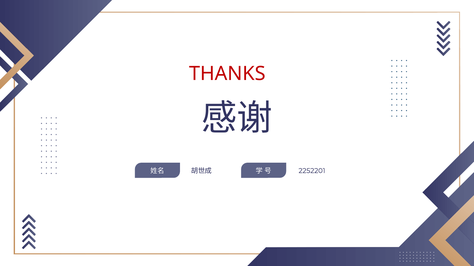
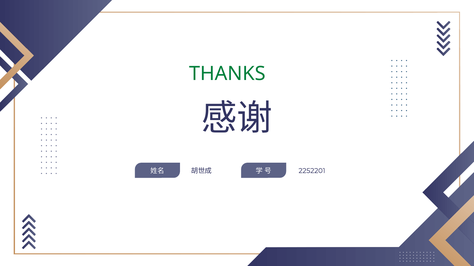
THANKS colour: red -> green
